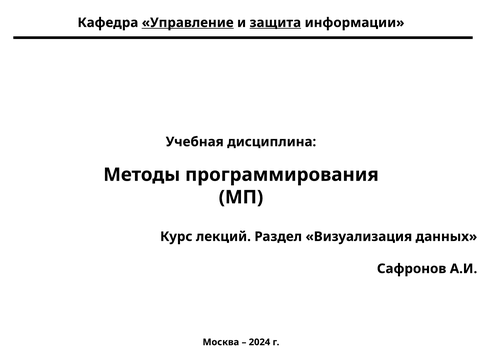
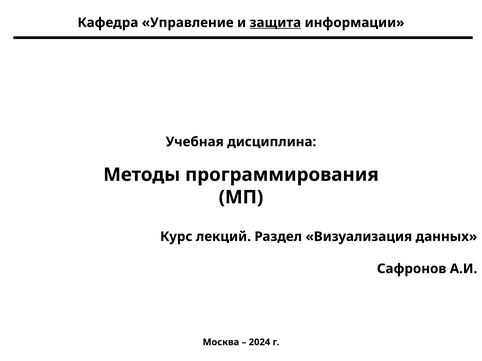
Управление underline: present -> none
